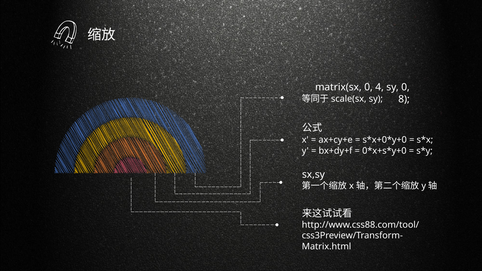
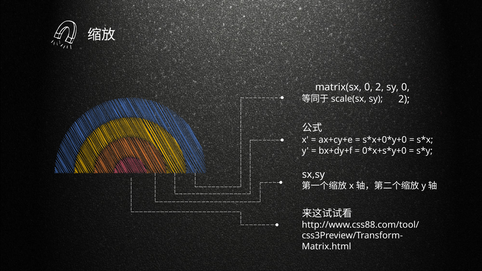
matrix(sx 0 4: 4 -> 2
8 at (404, 99): 8 -> 2
